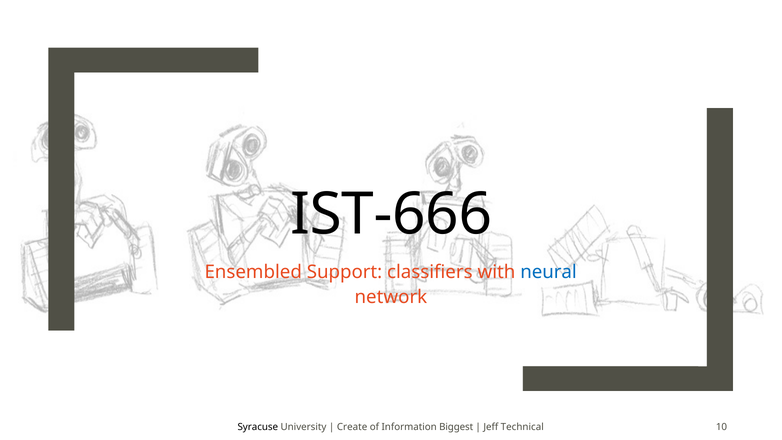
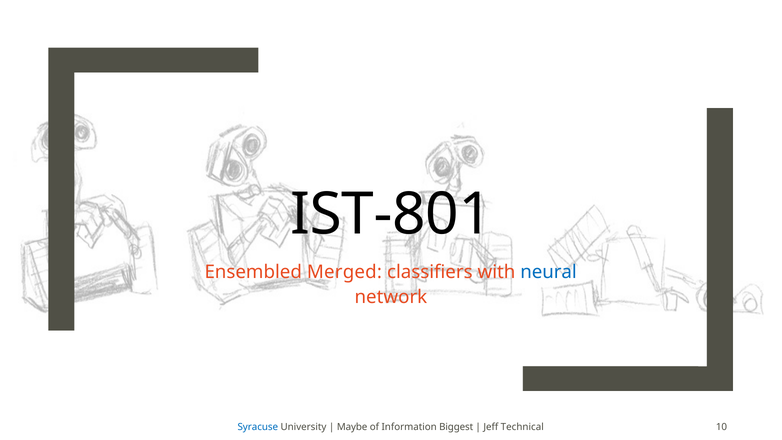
IST-666: IST-666 -> IST-801
Support: Support -> Merged
Syracuse colour: black -> blue
Create: Create -> Maybe
